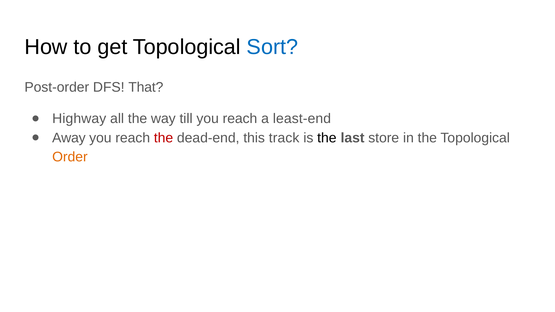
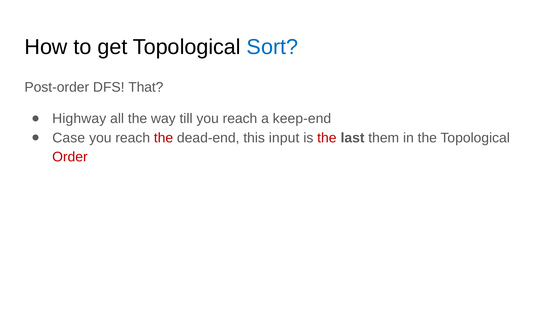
least-end: least-end -> keep-end
Away: Away -> Case
track: track -> input
the at (327, 138) colour: black -> red
store: store -> them
Order colour: orange -> red
